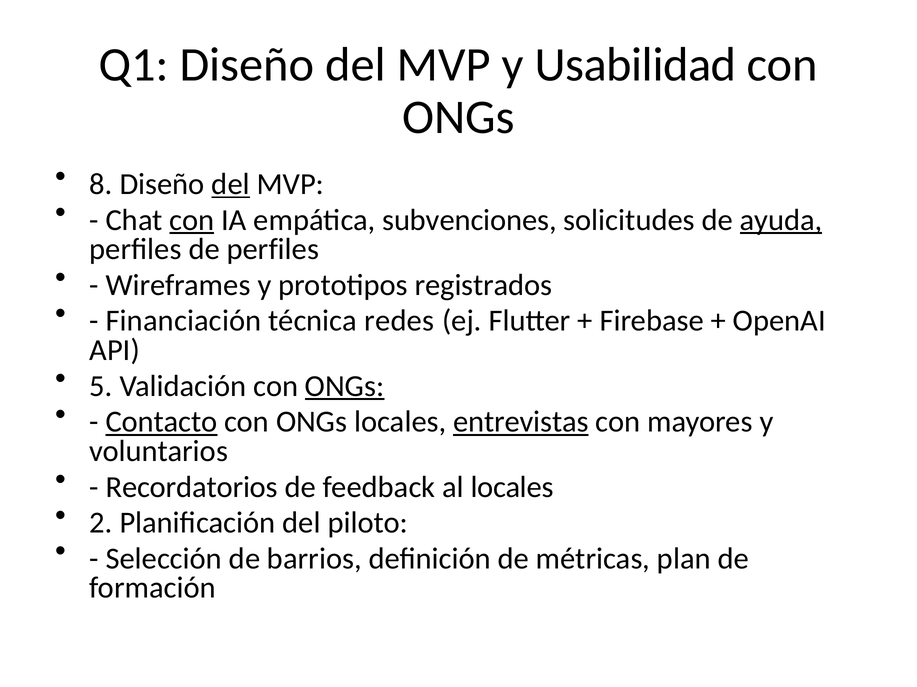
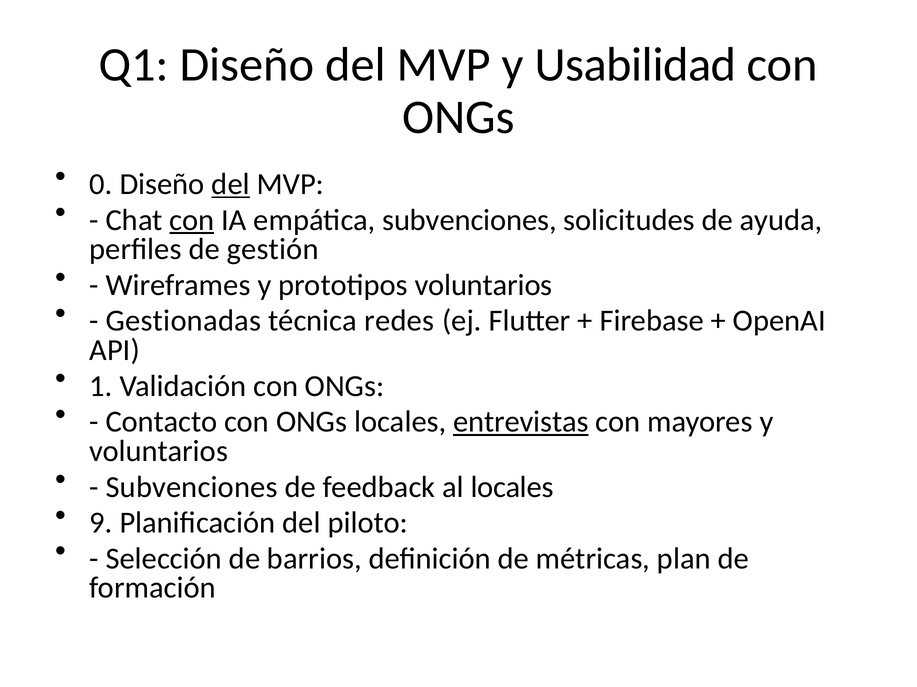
8: 8 -> 0
ayuda underline: present -> none
de perfiles: perfiles -> gestión
prototipos registrados: registrados -> voluntarios
Financiación: Financiación -> Gestionadas
5: 5 -> 1
ONGs at (345, 386) underline: present -> none
Contacto underline: present -> none
Recordatorios at (192, 487): Recordatorios -> Subvenciones
2: 2 -> 9
